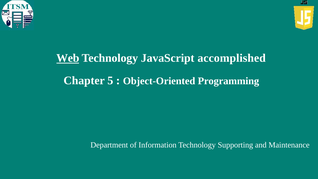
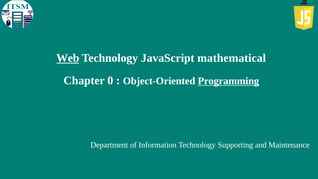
accomplished: accomplished -> mathematical
5: 5 -> 0
Programming underline: none -> present
